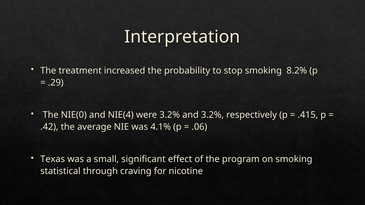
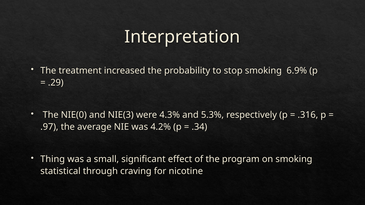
8.2%: 8.2% -> 6.9%
NIE(4: NIE(4 -> NIE(3
were 3.2%: 3.2% -> 4.3%
and 3.2%: 3.2% -> 5.3%
.415: .415 -> .316
.42: .42 -> .97
4.1%: 4.1% -> 4.2%
.06: .06 -> .34
Texas: Texas -> Thing
